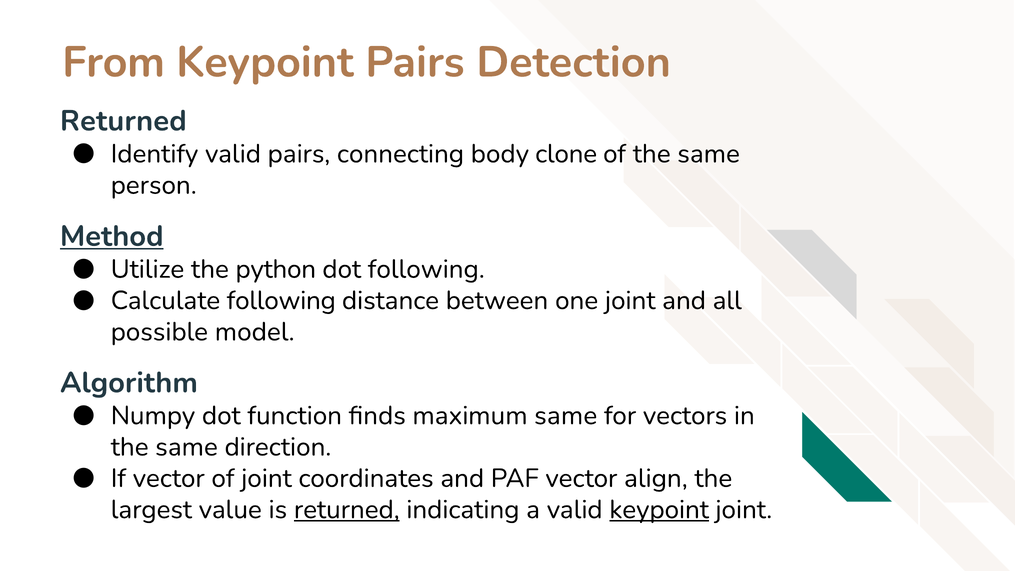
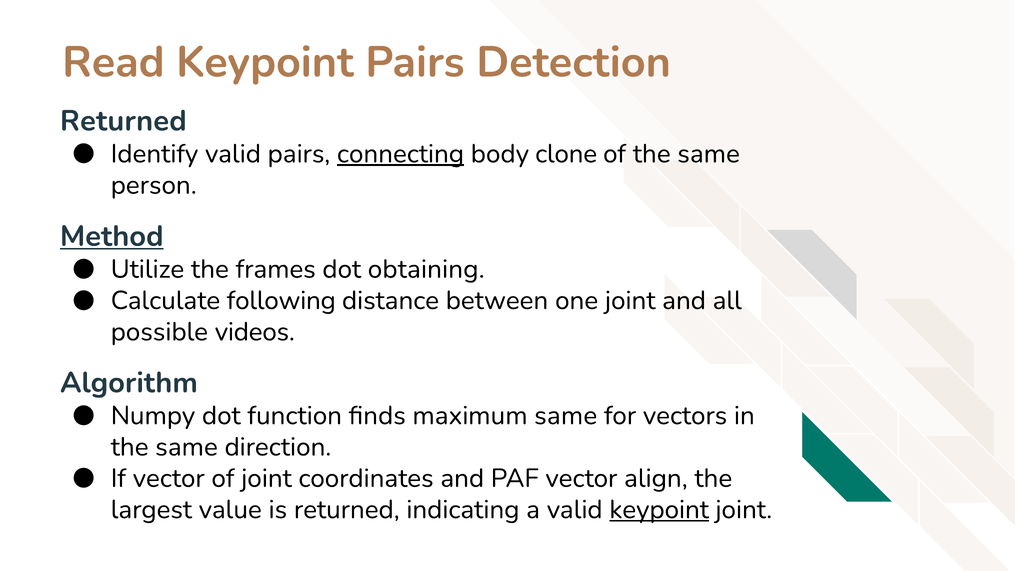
From: From -> Read
connecting underline: none -> present
python: python -> frames
dot following: following -> obtaining
model: model -> videos
returned at (347, 510) underline: present -> none
